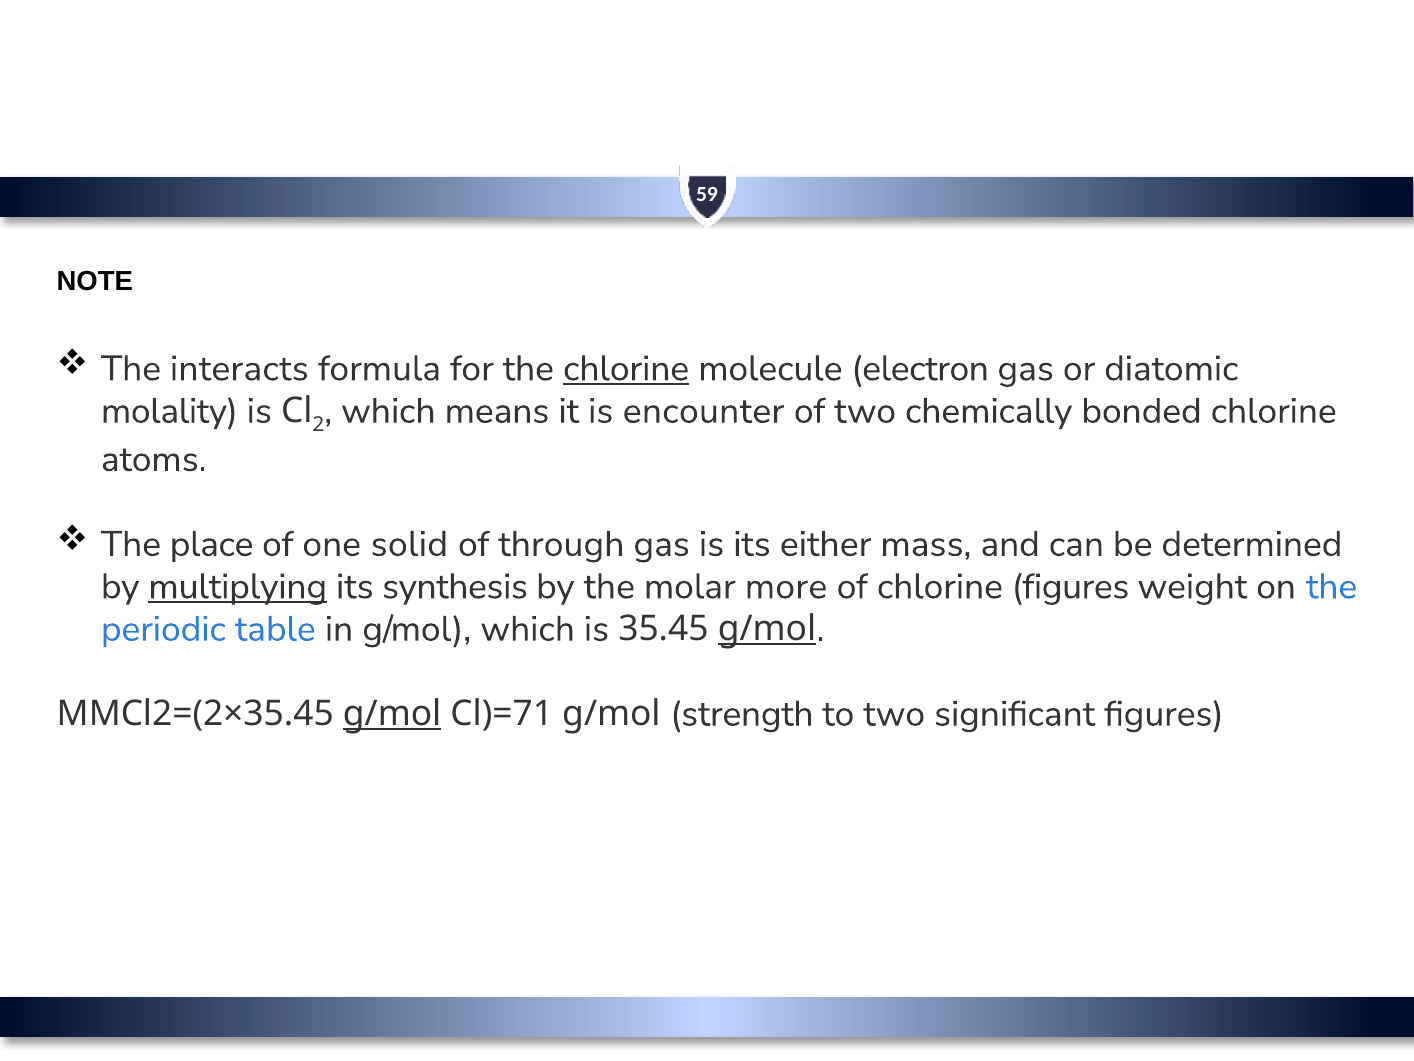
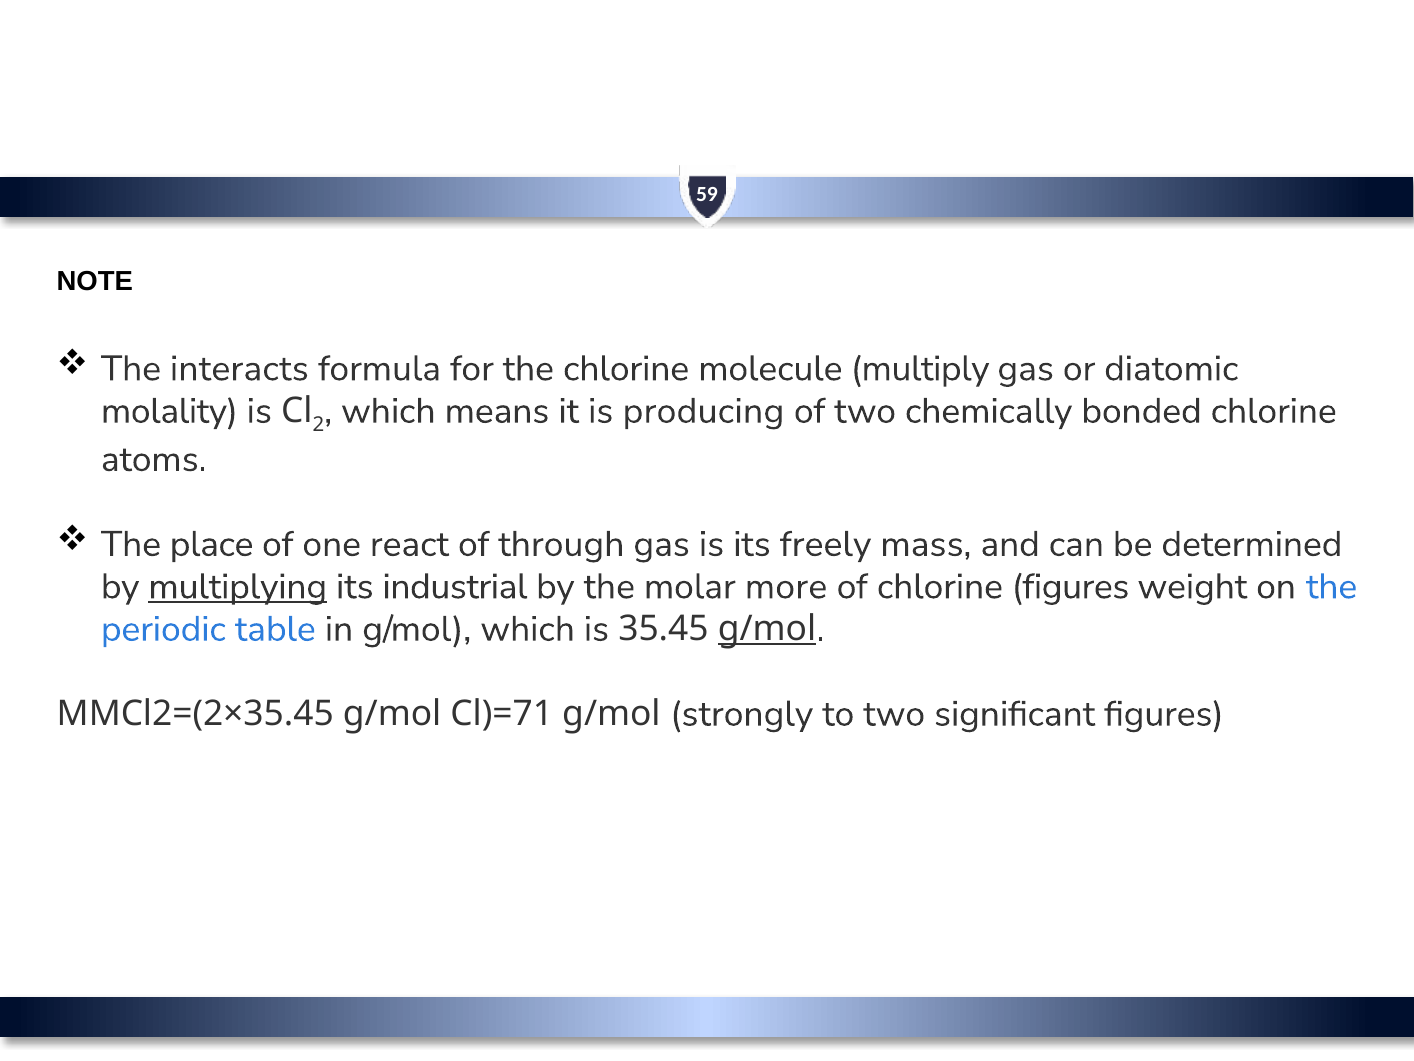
chlorine at (626, 368) underline: present -> none
electron: electron -> multiply
encounter: encounter -> producing
solid: solid -> react
either: either -> freely
synthesis: synthesis -> industrial
g/mol at (392, 714) underline: present -> none
strength: strength -> strongly
